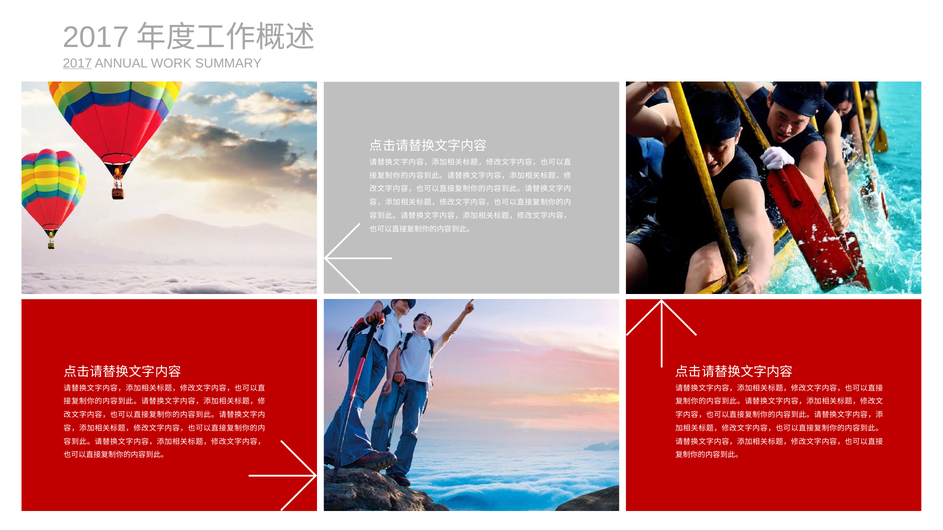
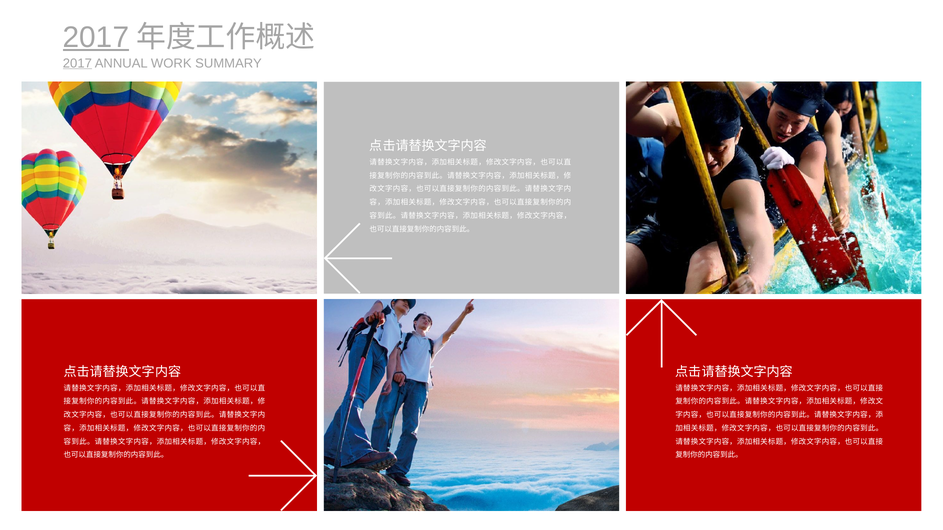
2017 at (96, 37) underline: none -> present
